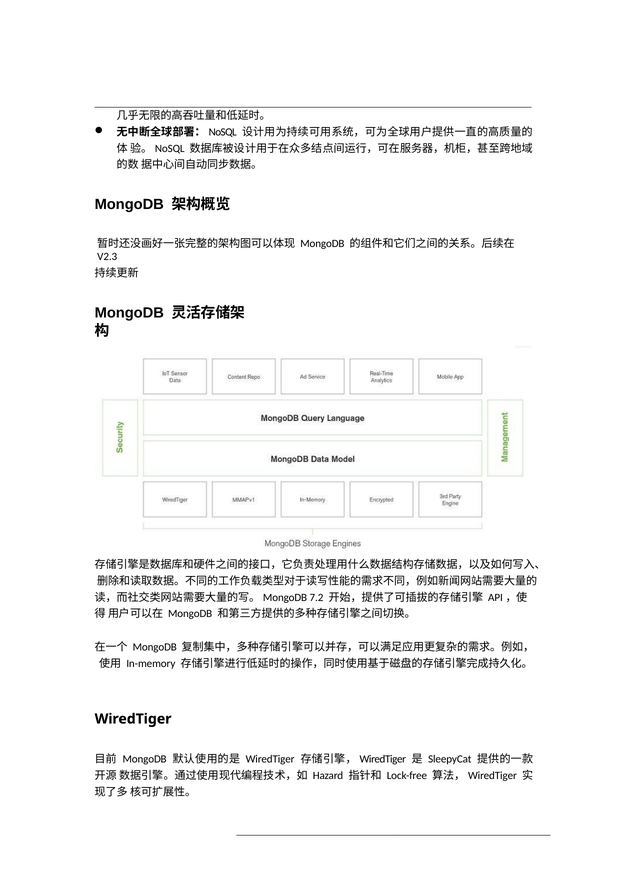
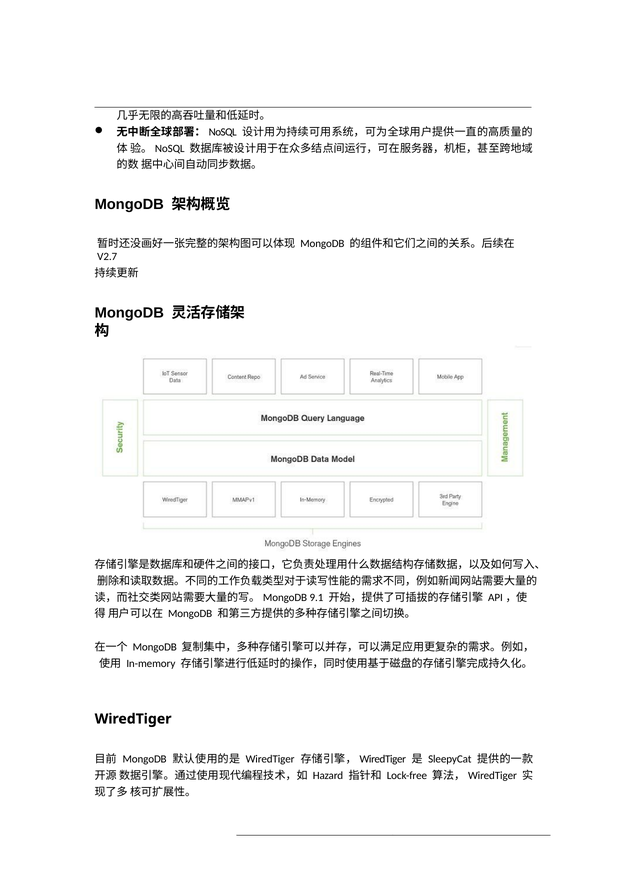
V2.3: V2.3 -> V2.7
7.2: 7.2 -> 9.1
